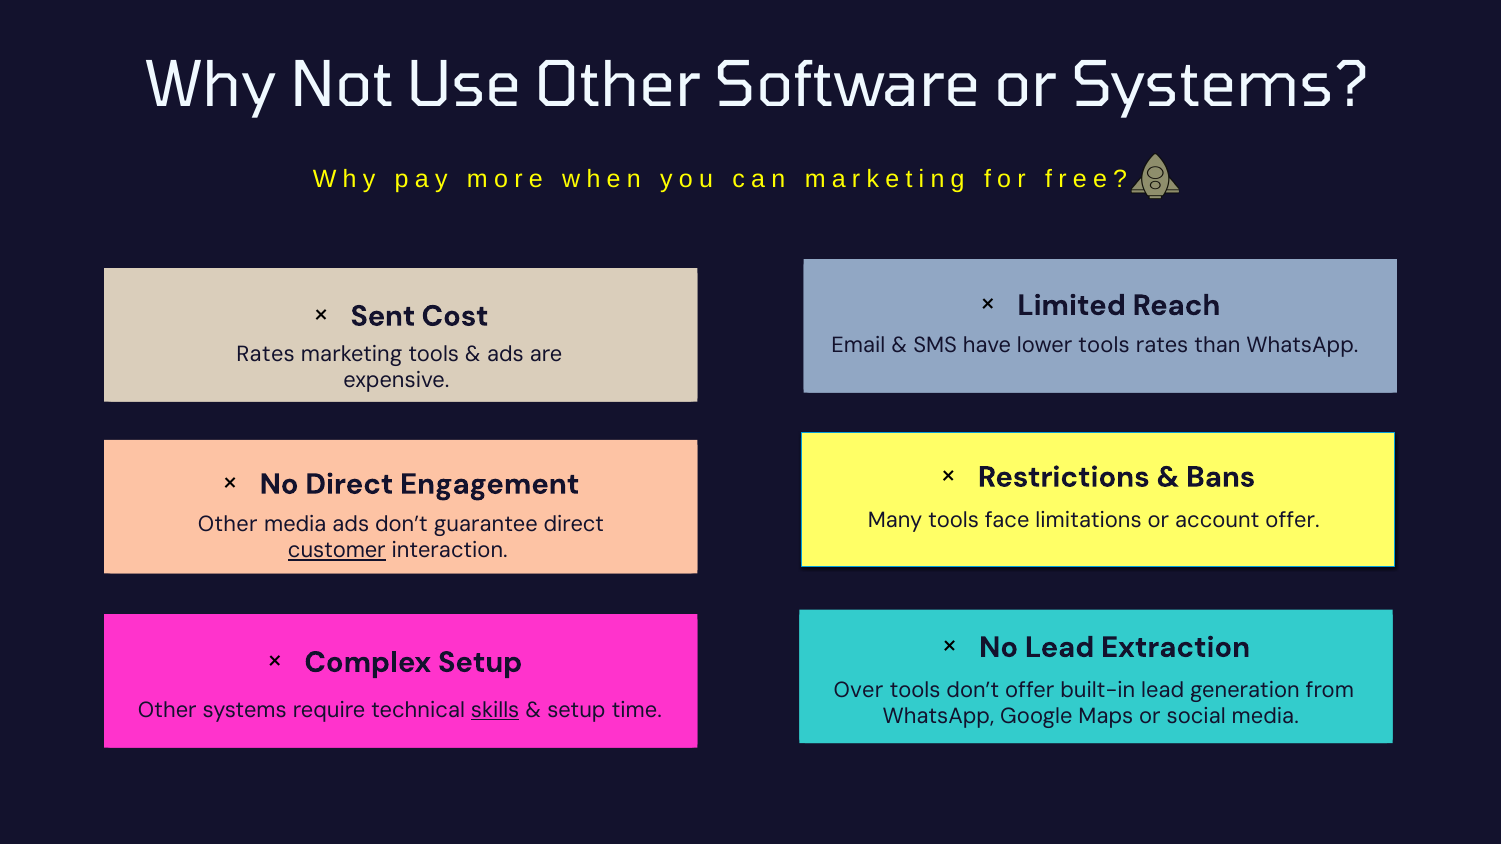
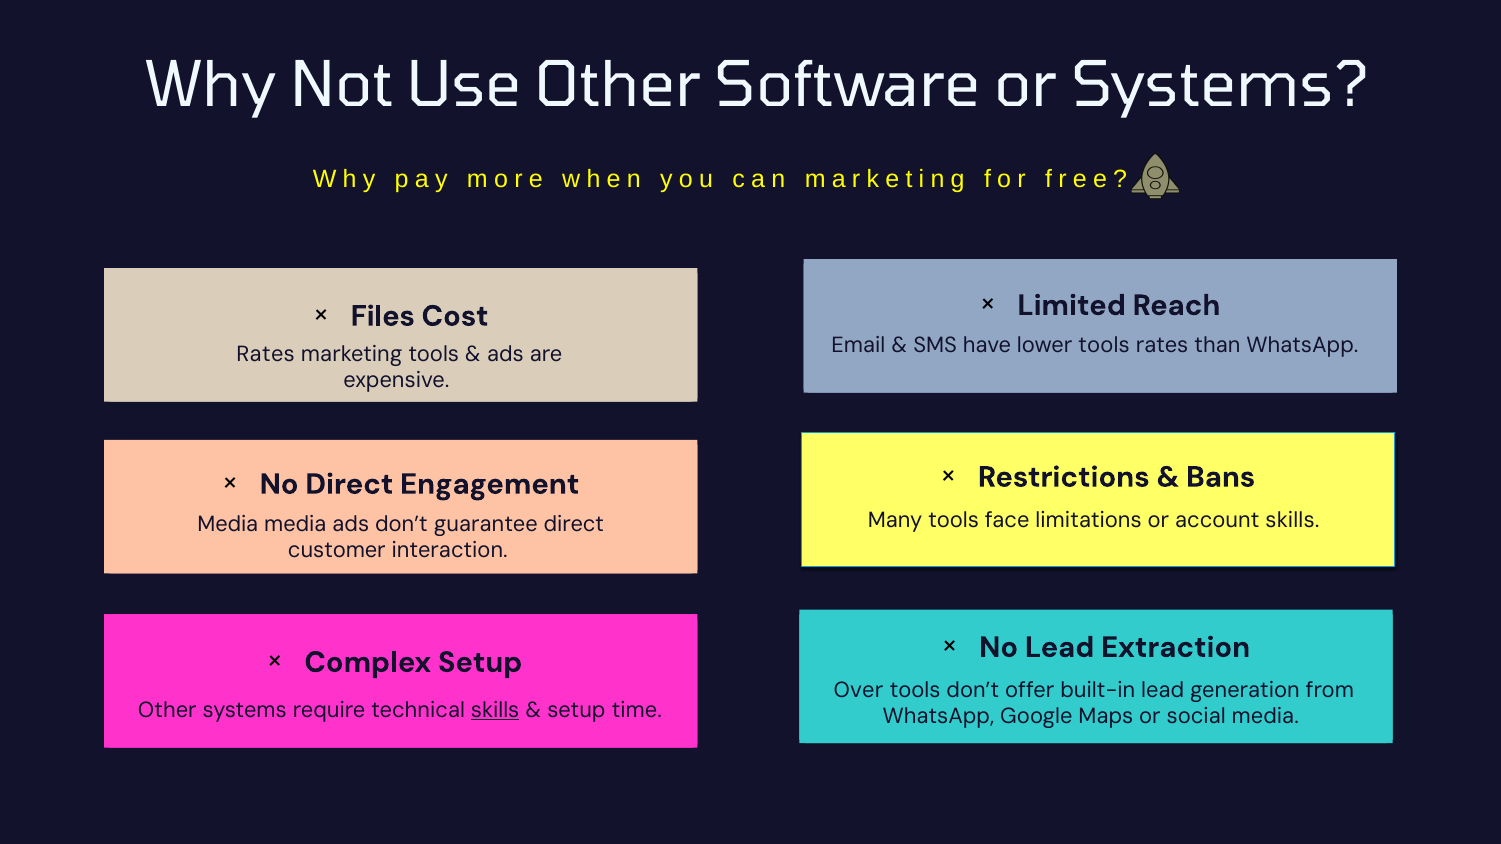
Sent: Sent -> Files
account offer: offer -> skills
Other at (228, 524): Other -> Media
customer underline: present -> none
